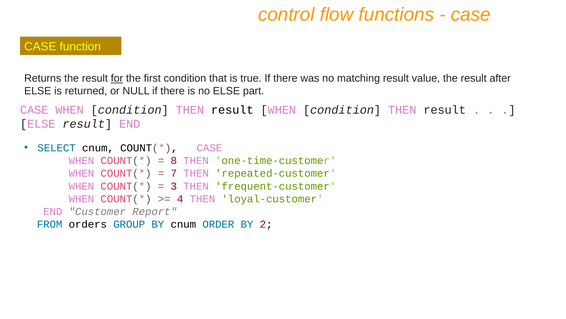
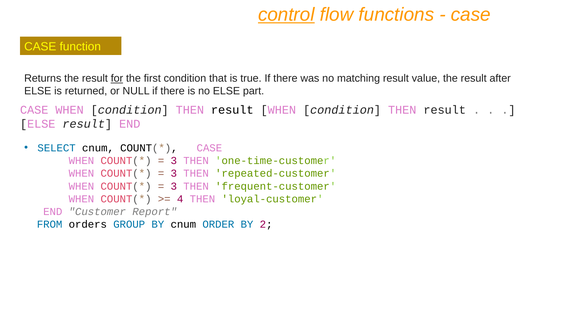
control underline: none -> present
8 at (174, 160): 8 -> 3
7 at (174, 173): 7 -> 3
